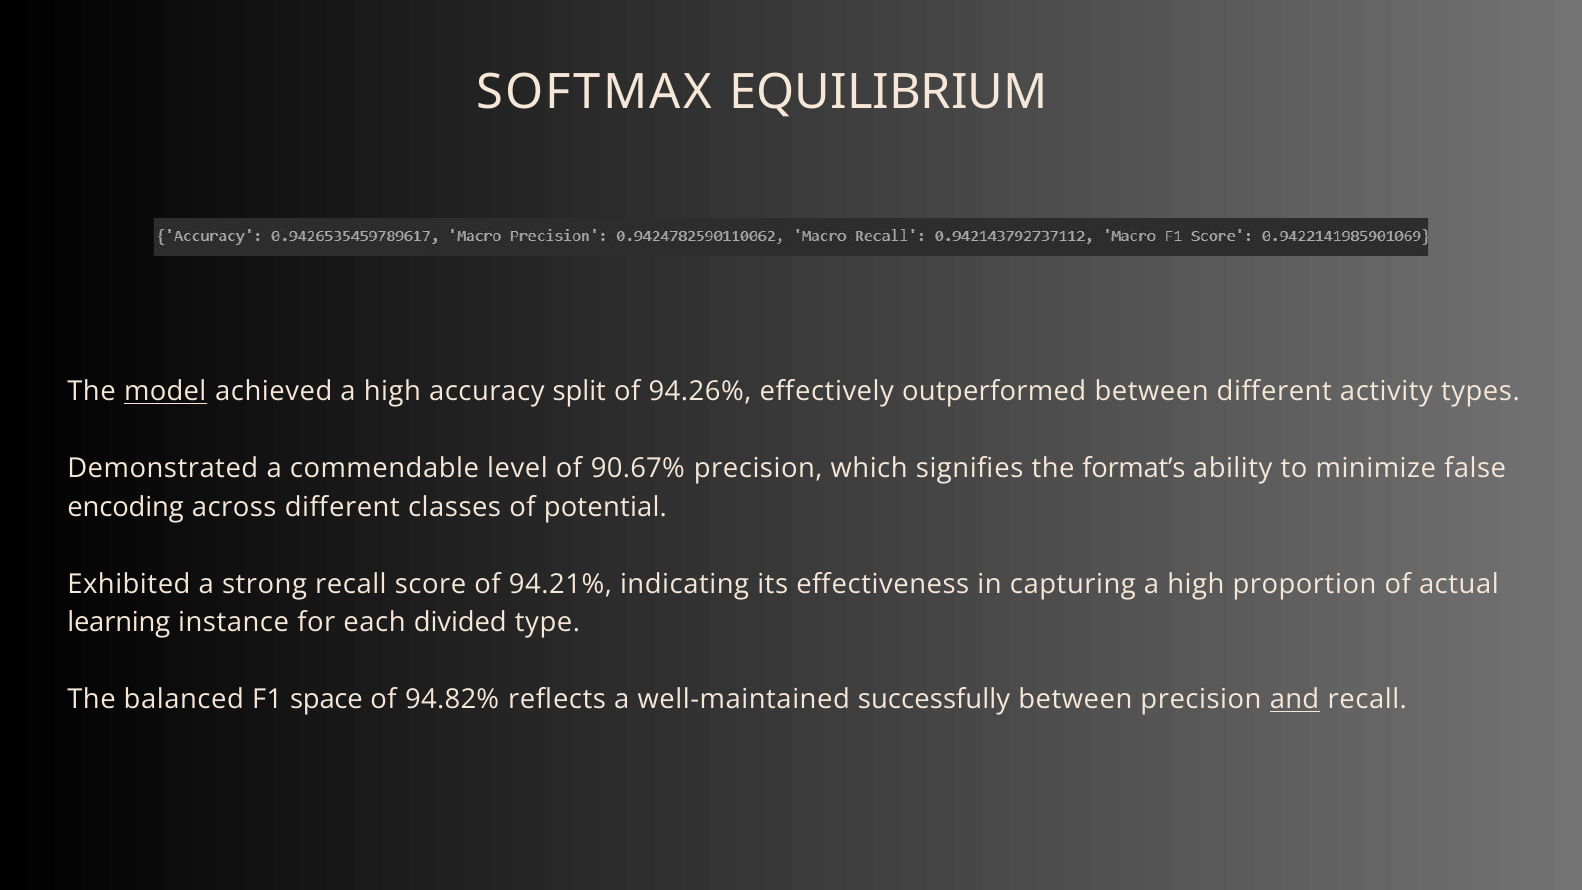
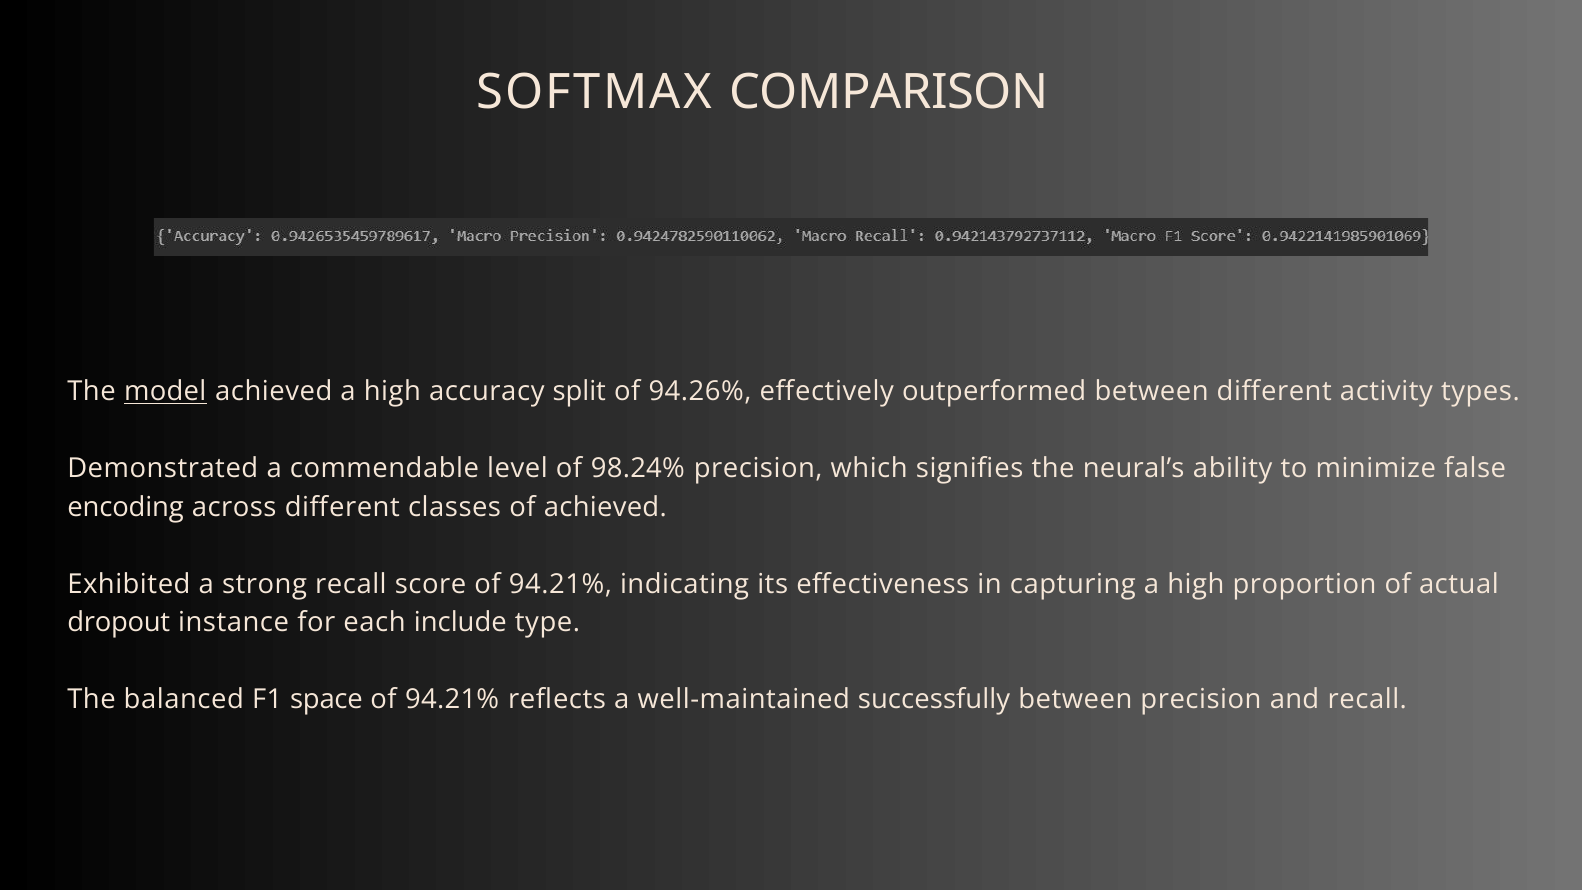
EQUILIBRIUM: EQUILIBRIUM -> COMPARISON
90.67%: 90.67% -> 98.24%
format’s: format’s -> neural’s
of potential: potential -> achieved
learning: learning -> dropout
divided: divided -> include
94.82% at (452, 699): 94.82% -> 94.21%
and underline: present -> none
